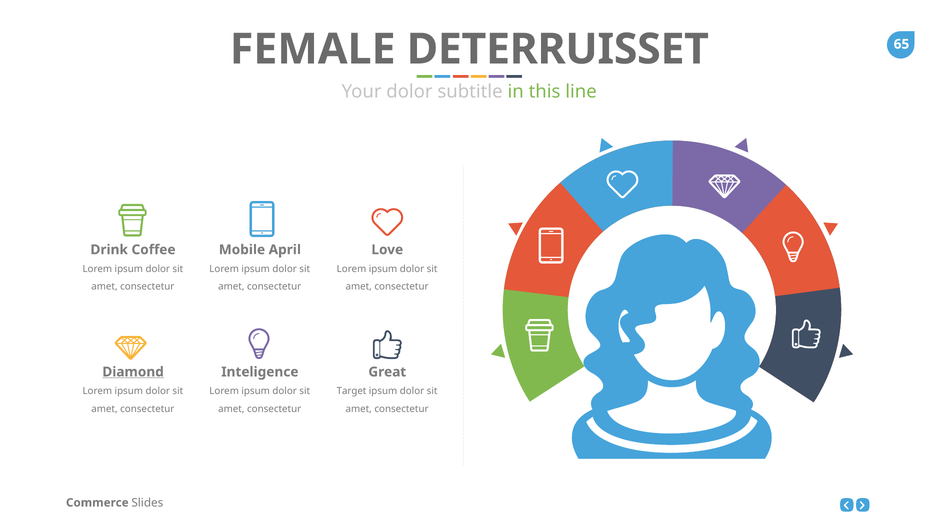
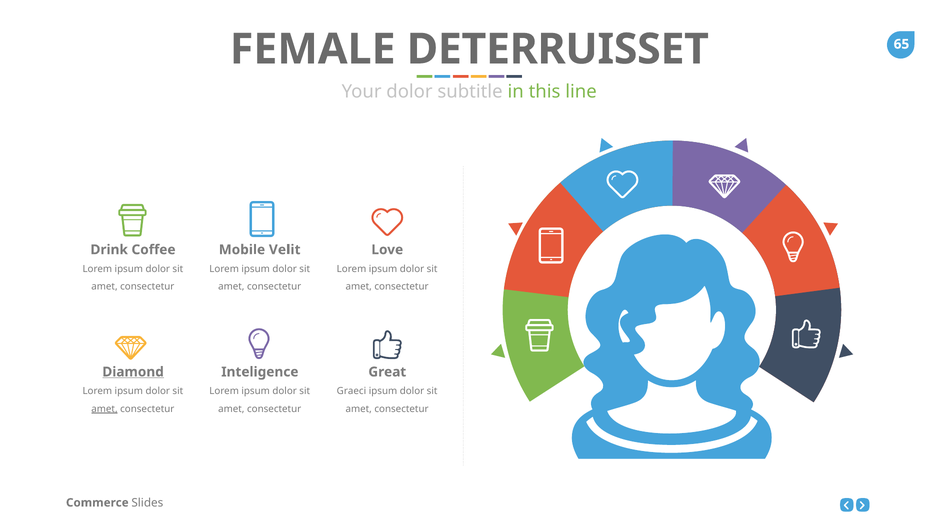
April: April -> Velit
Target: Target -> Graeci
amet at (104, 409) underline: none -> present
